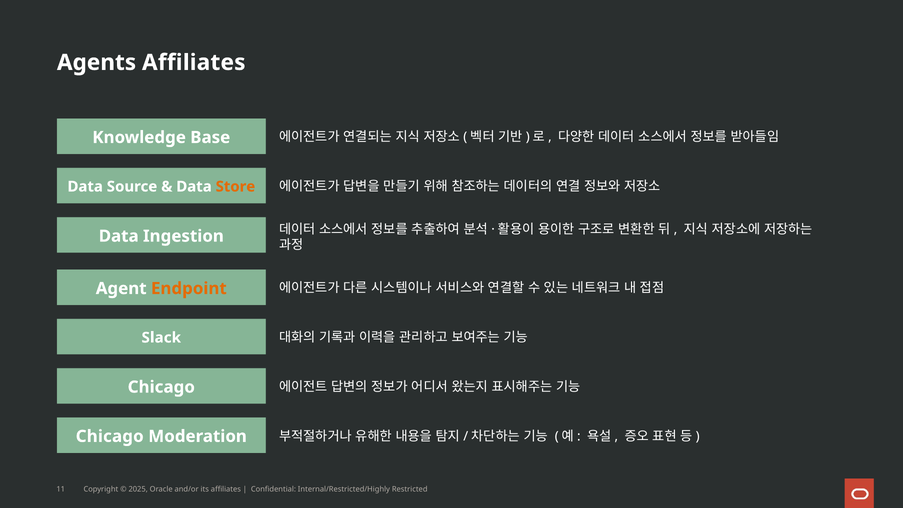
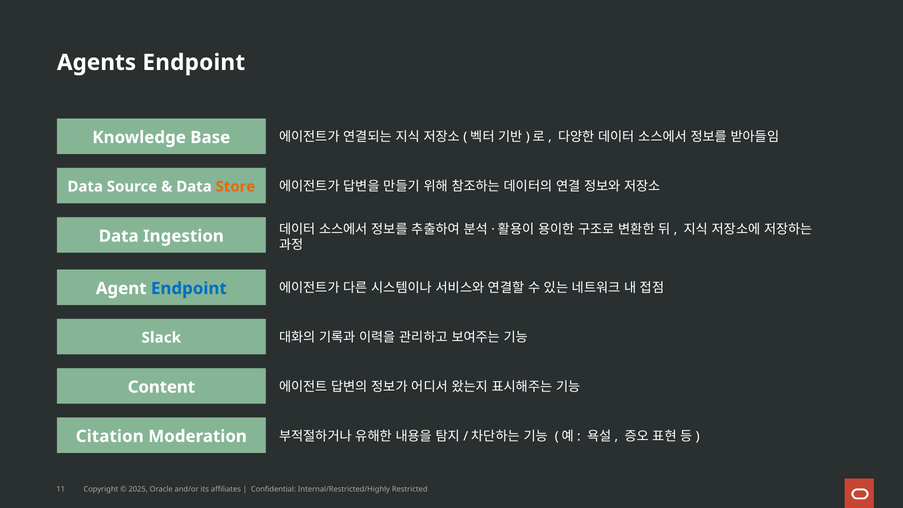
Agents Affiliates: Affiliates -> Endpoint
Endpoint at (189, 288) colour: orange -> blue
Chicago at (161, 387): Chicago -> Content
Chicago at (110, 436): Chicago -> Citation
